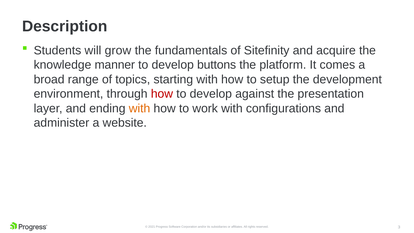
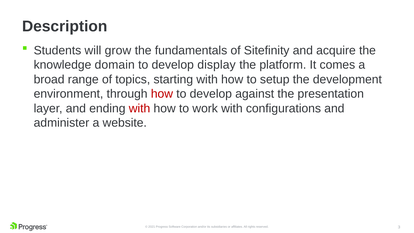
manner: manner -> domain
buttons: buttons -> display
with at (140, 108) colour: orange -> red
